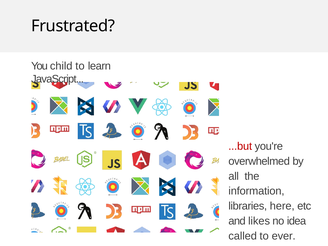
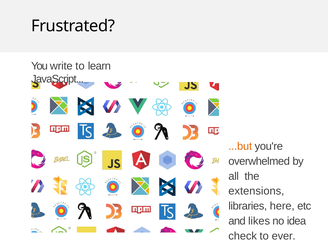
child: child -> write
...but colour: red -> orange
information: information -> extensions
called: called -> check
